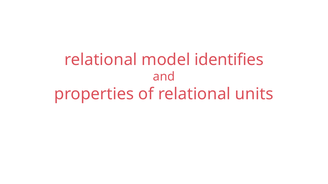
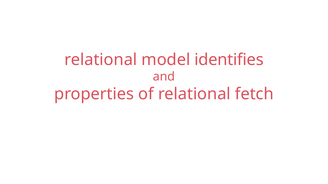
units: units -> fetch
